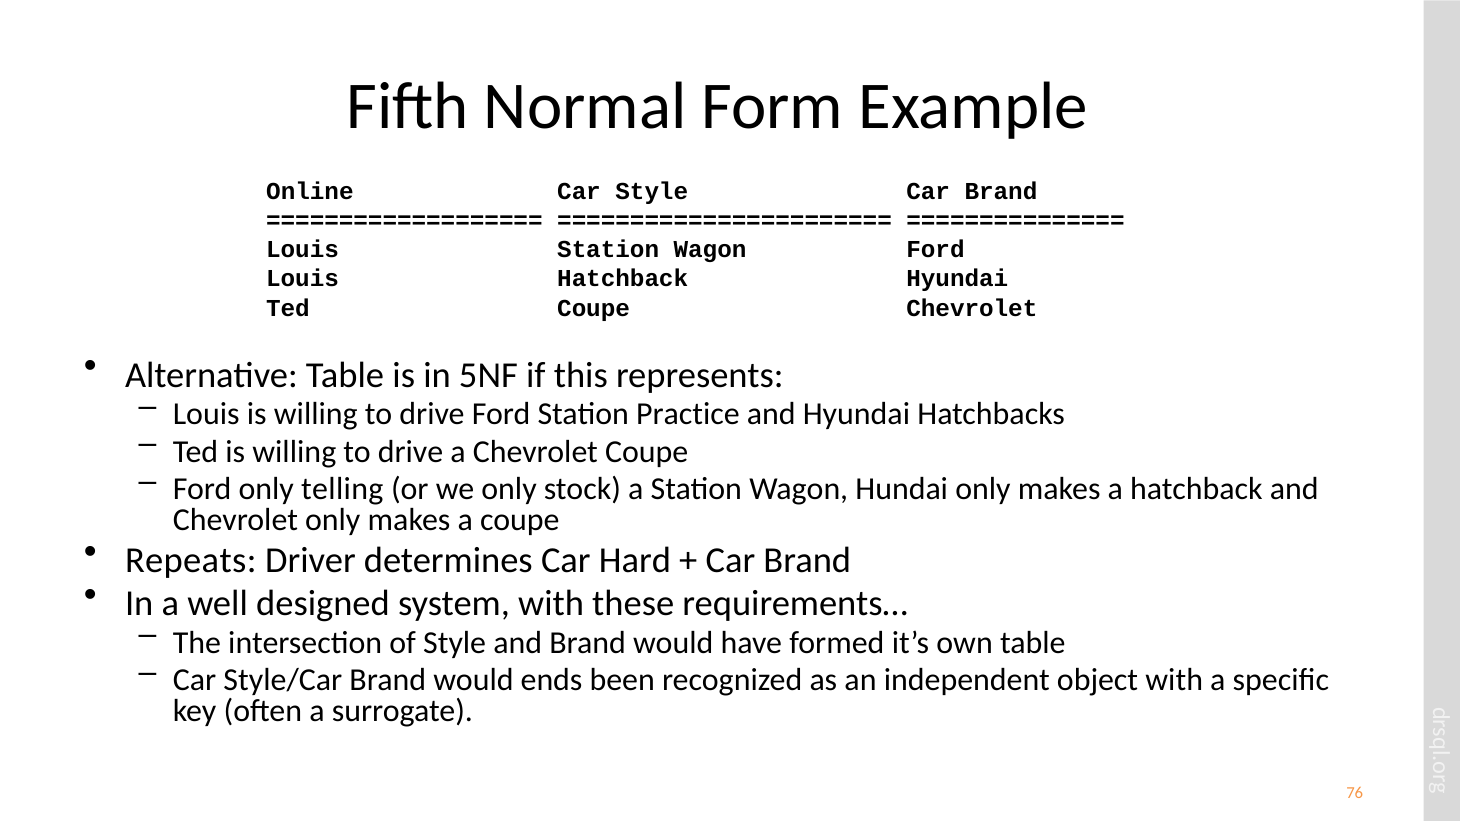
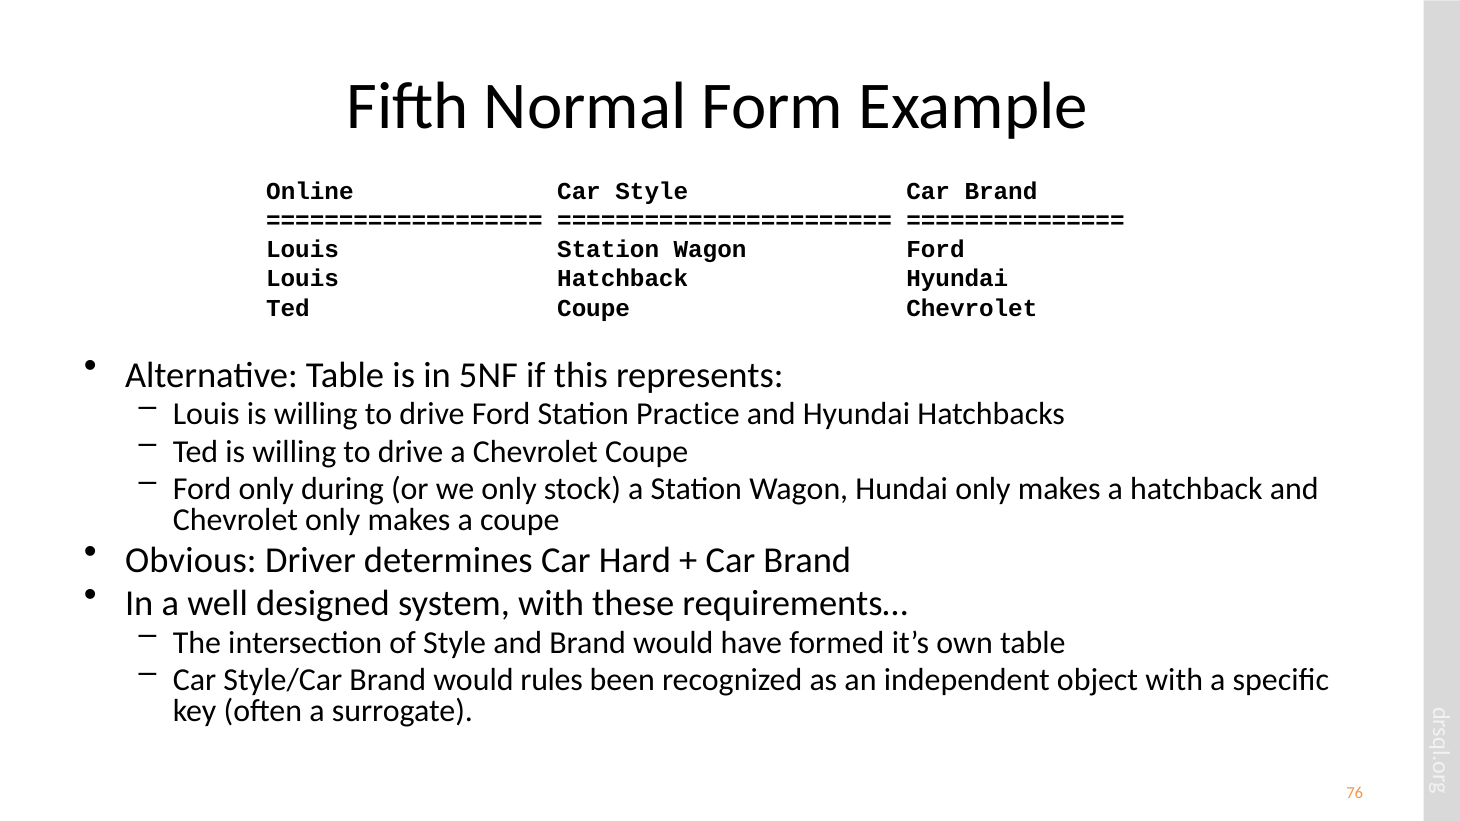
telling: telling -> during
Repeats: Repeats -> Obvious
ends: ends -> rules
